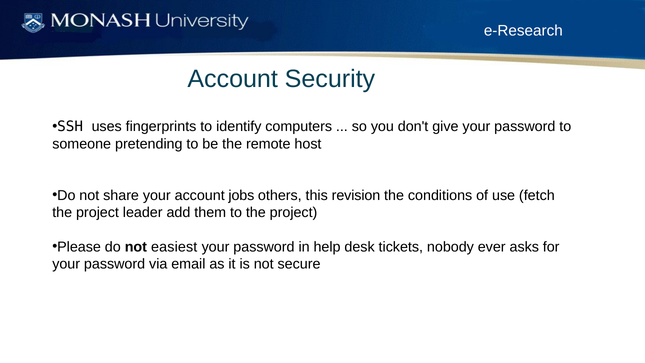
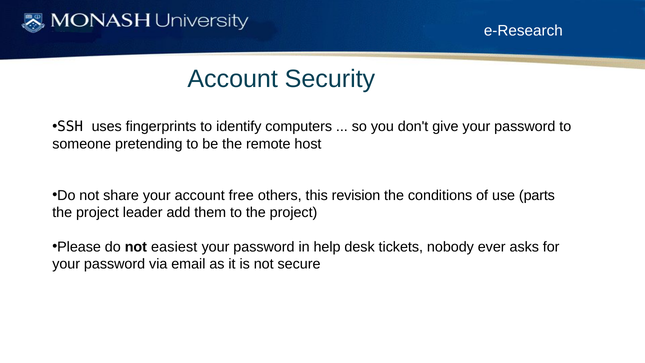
jobs: jobs -> free
fetch: fetch -> parts
